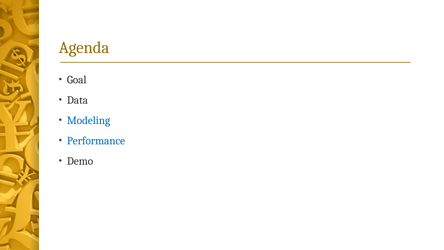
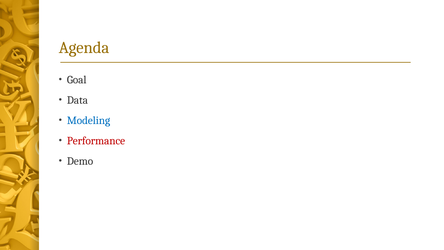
Performance colour: blue -> red
